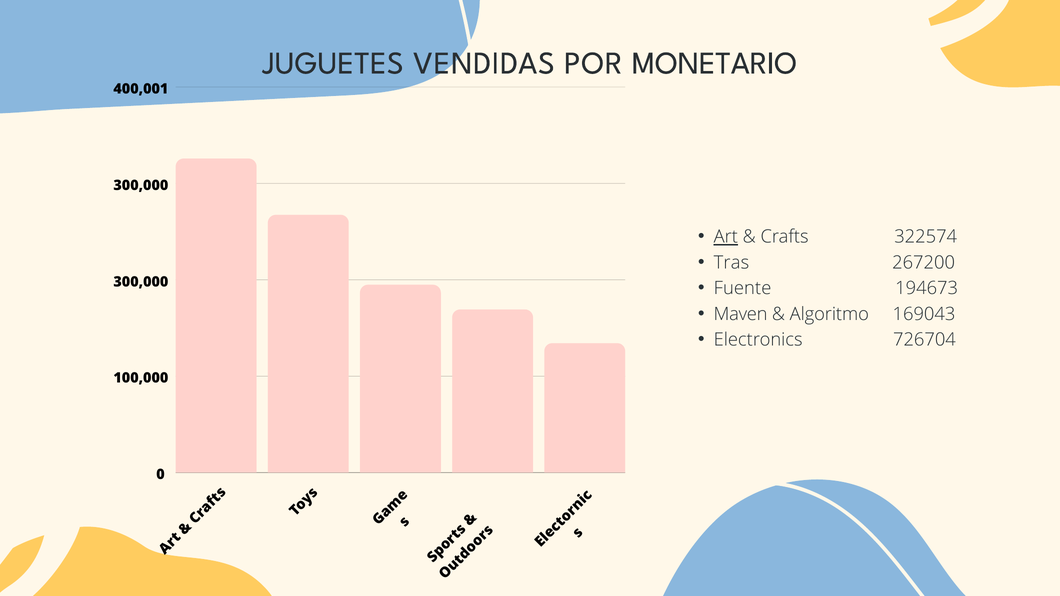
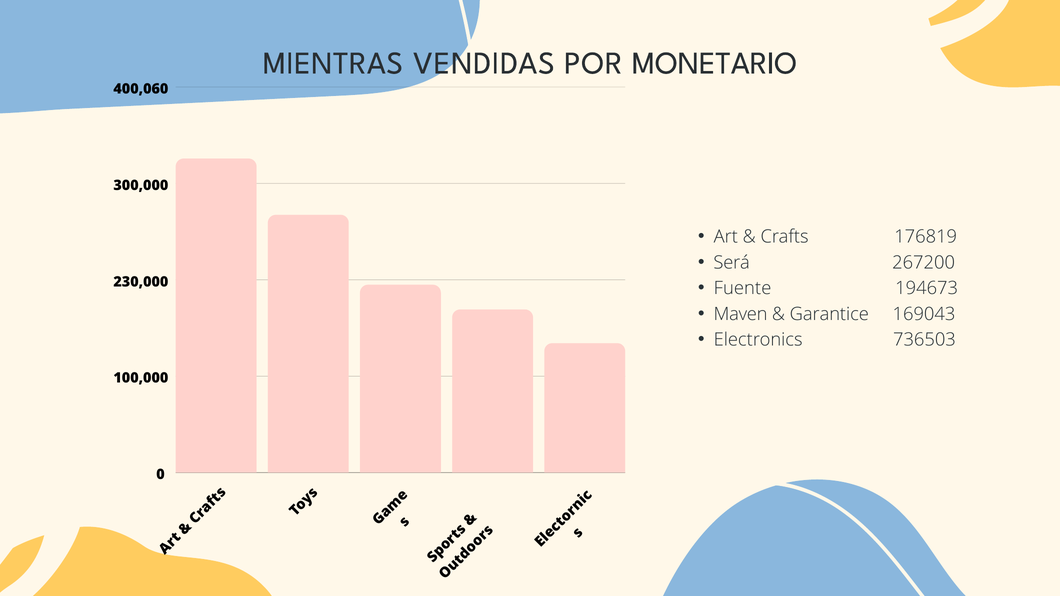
JUGUETES: JUGUETES -> MIENTRAS
400,001: 400,001 -> 400,060
Art underline: present -> none
322574: 322574 -> 176819
Tras: Tras -> Será
300,000 at (141, 282): 300,000 -> 230,000
Algoritmo: Algoritmo -> Garantice
726704: 726704 -> 736503
